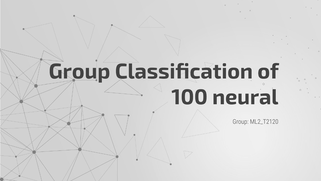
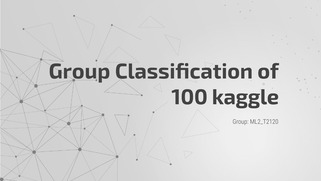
neural: neural -> kaggle
